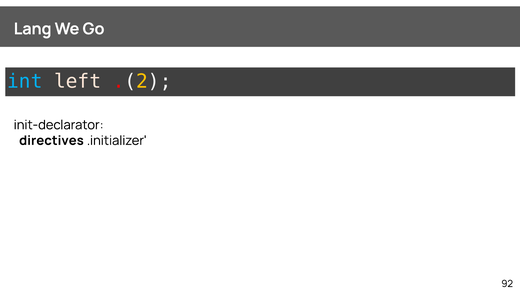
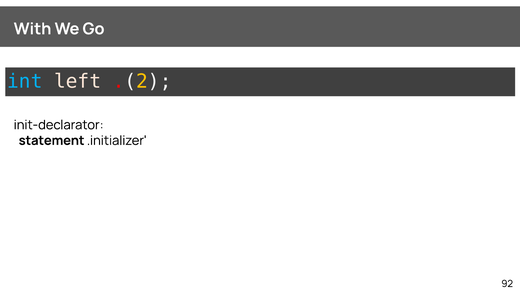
Lang: Lang -> With
directives: directives -> statement
